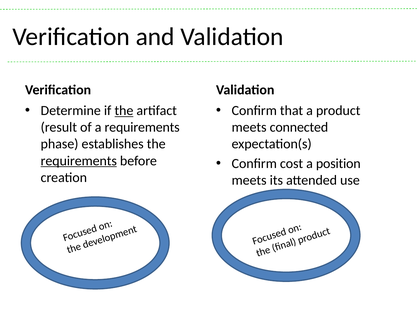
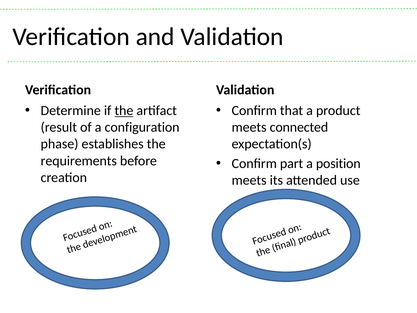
a requirements: requirements -> configuration
requirements at (79, 161) underline: present -> none
cost: cost -> part
